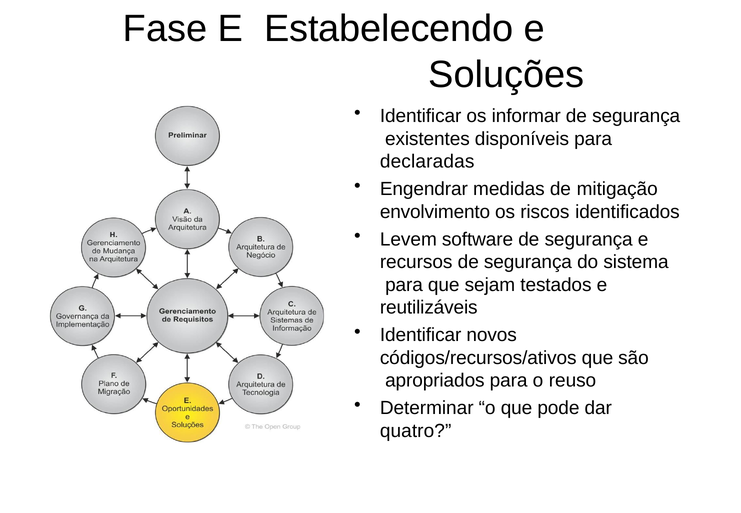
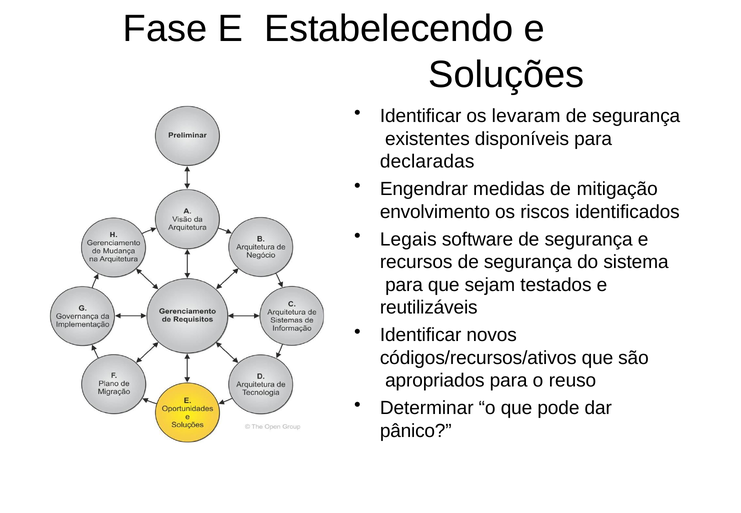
informar: informar -> levaram
Levem: Levem -> Legais
quatro: quatro -> pânico
